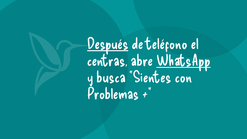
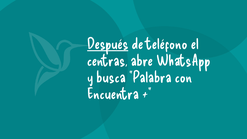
WhatsApp underline: present -> none
Sientes: Sientes -> Palabra
Problemas: Problemas -> Encuentra
